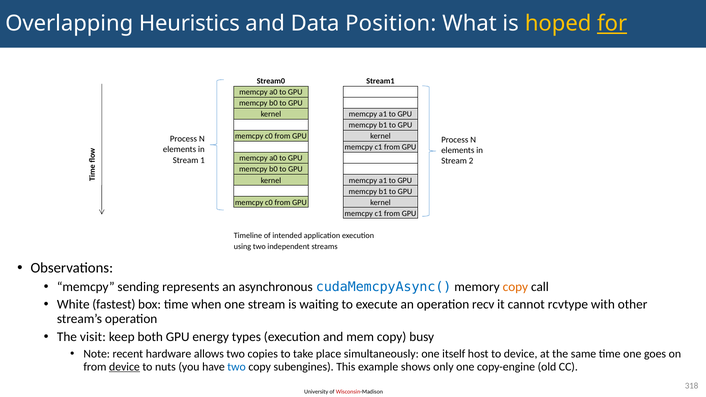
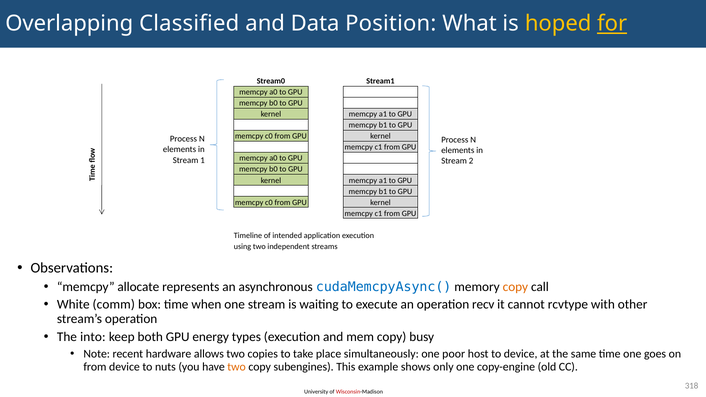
Heuristics: Heuristics -> Classified
sending: sending -> allocate
fastest: fastest -> comm
visit: visit -> into
itself: itself -> poor
device at (124, 367) underline: present -> none
two at (237, 367) colour: blue -> orange
